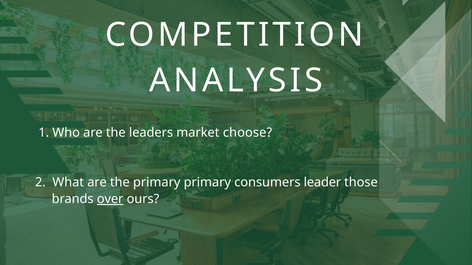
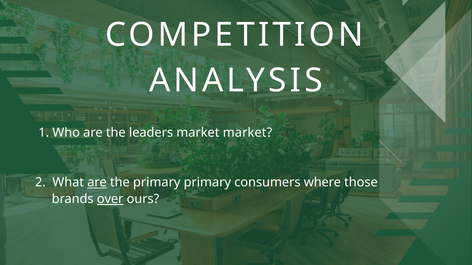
market choose: choose -> market
are at (97, 183) underline: none -> present
leader: leader -> where
